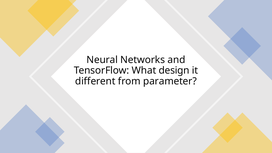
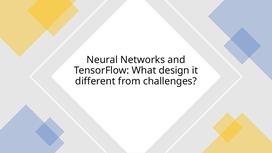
parameter: parameter -> challenges
